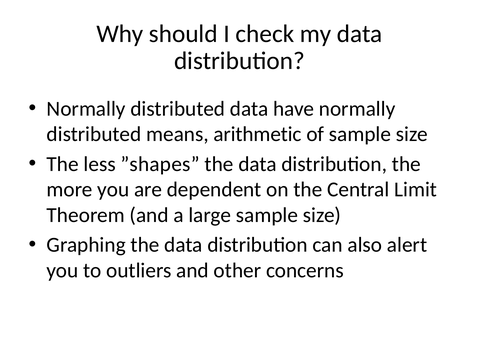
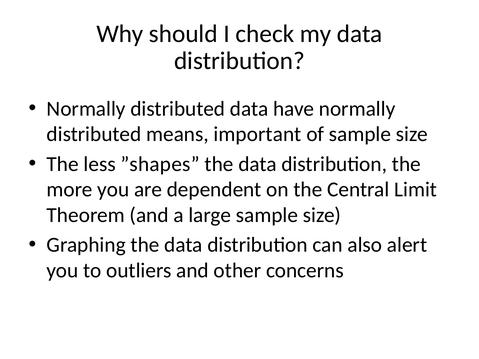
arithmetic: arithmetic -> important
